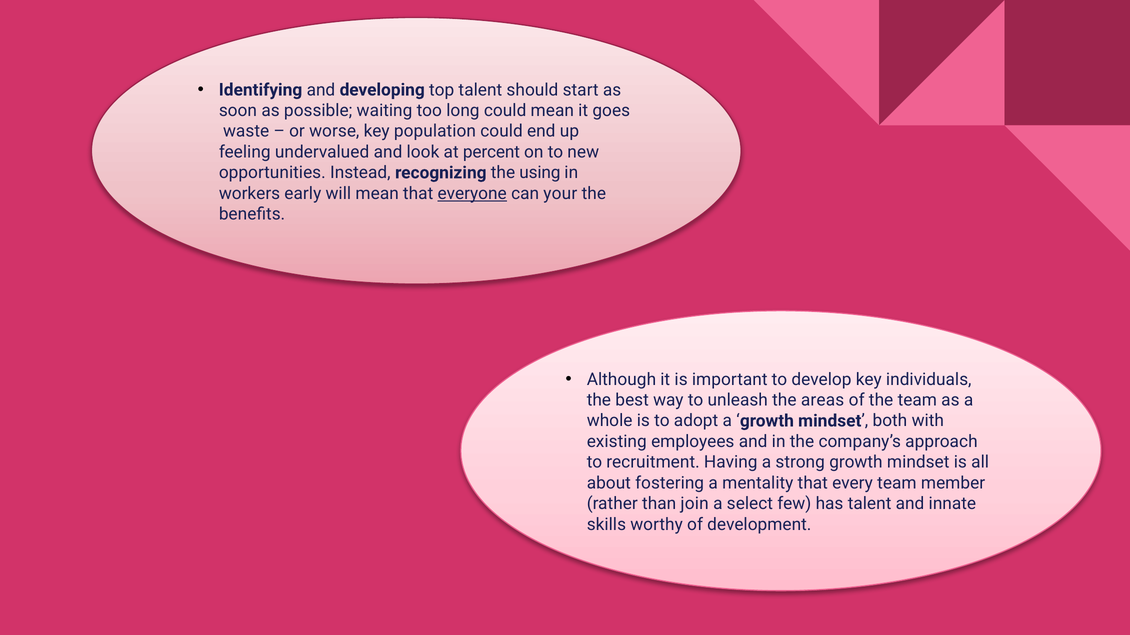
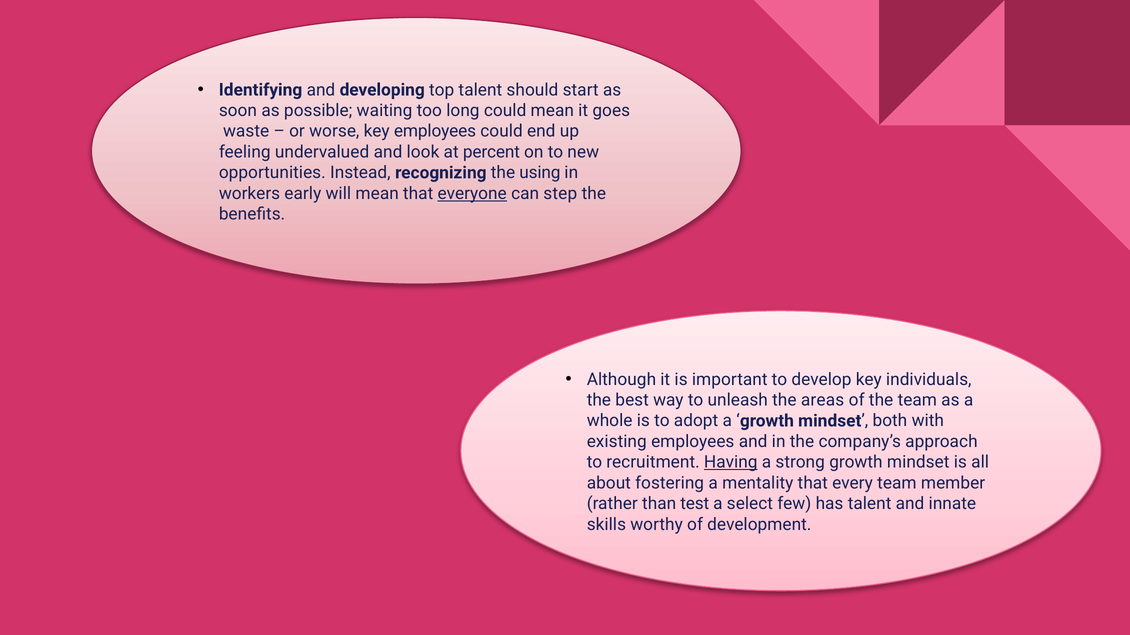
key population: population -> employees
your: your -> step
Having underline: none -> present
join: join -> test
